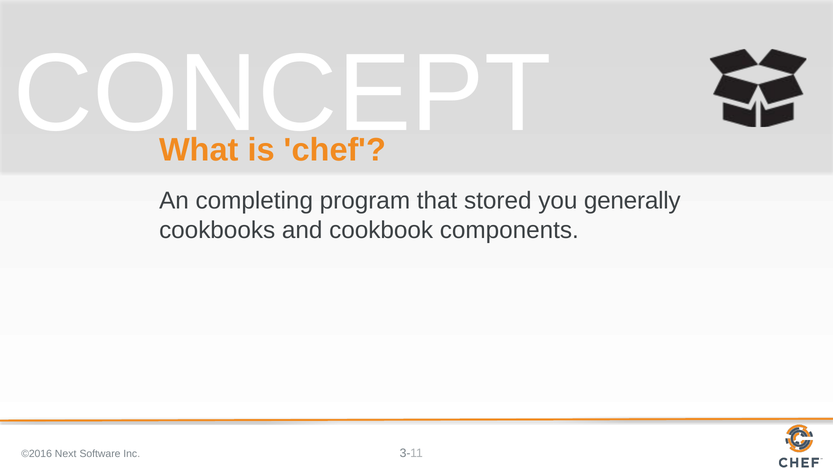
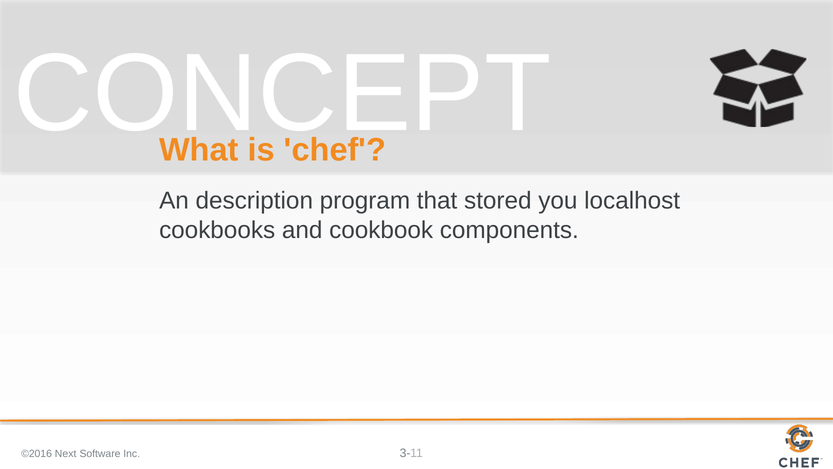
completing: completing -> description
generally: generally -> localhost
